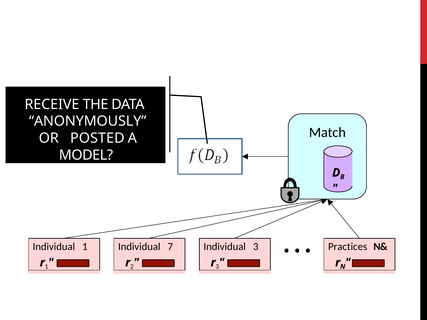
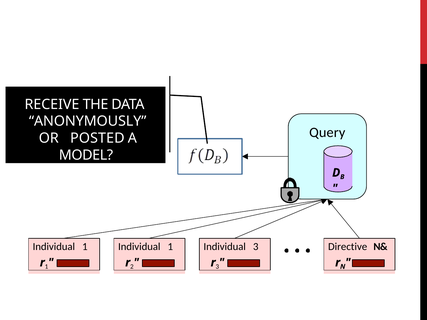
Match: Match -> Query
7 at (170, 247): 7 -> 1
Practices: Practices -> Directive
